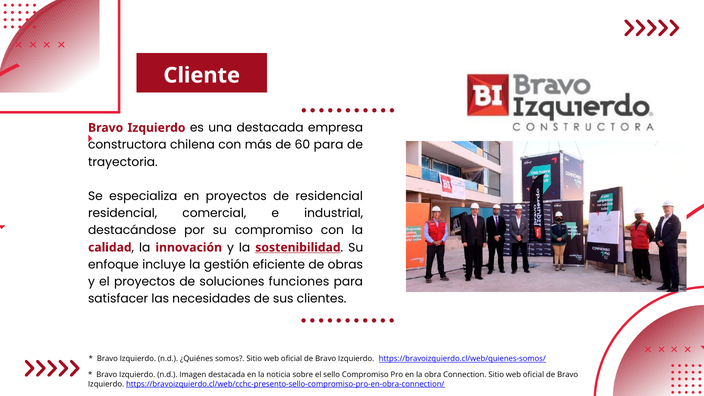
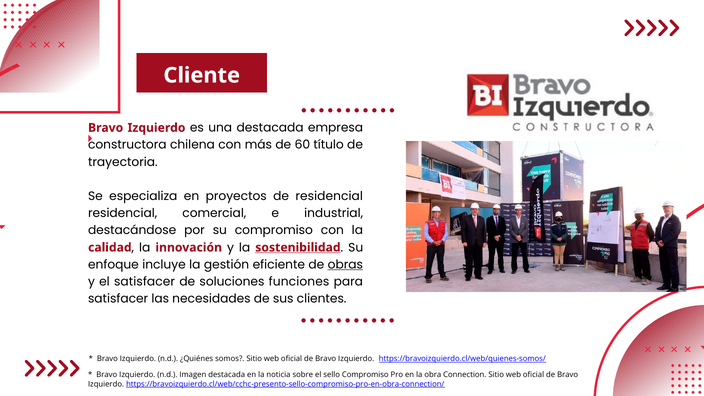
60 para: para -> título
obras underline: none -> present
el proyectos: proyectos -> satisfacer
